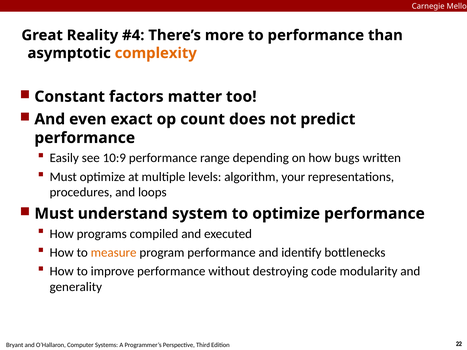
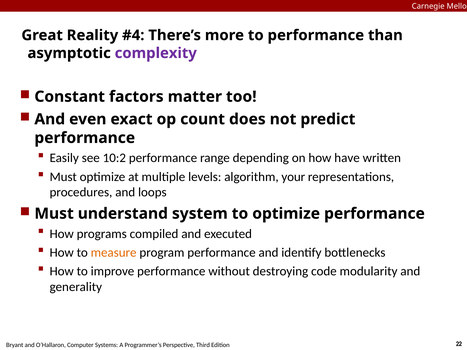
complexity colour: orange -> purple
10:9: 10:9 -> 10:2
bugs: bugs -> have
